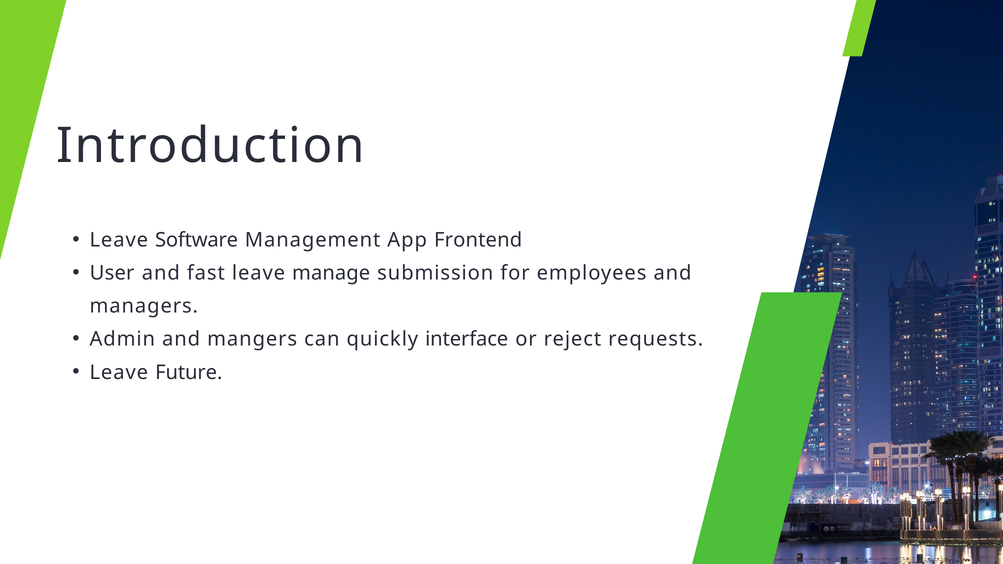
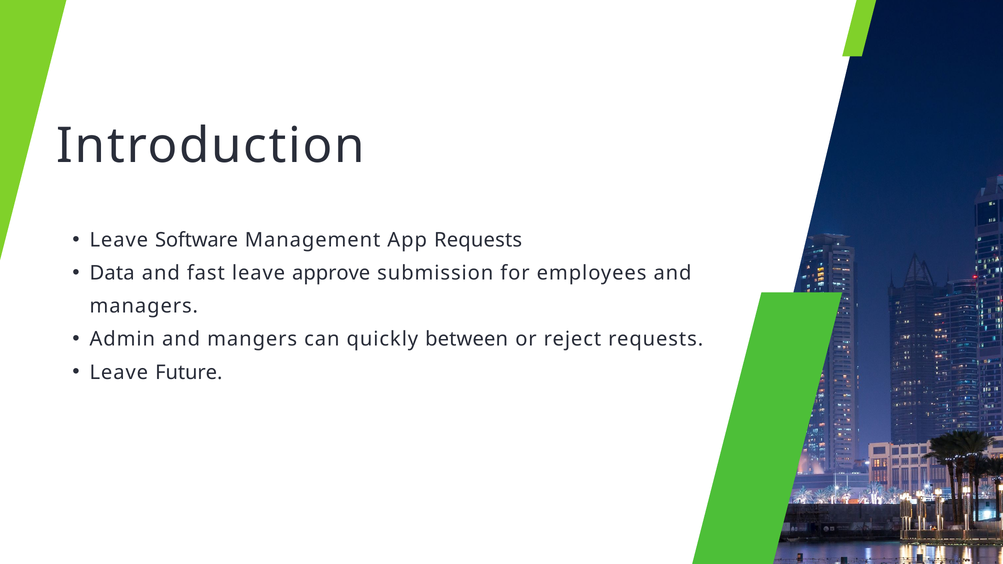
App Frontend: Frontend -> Requests
User: User -> Data
manage: manage -> approve
interface: interface -> between
